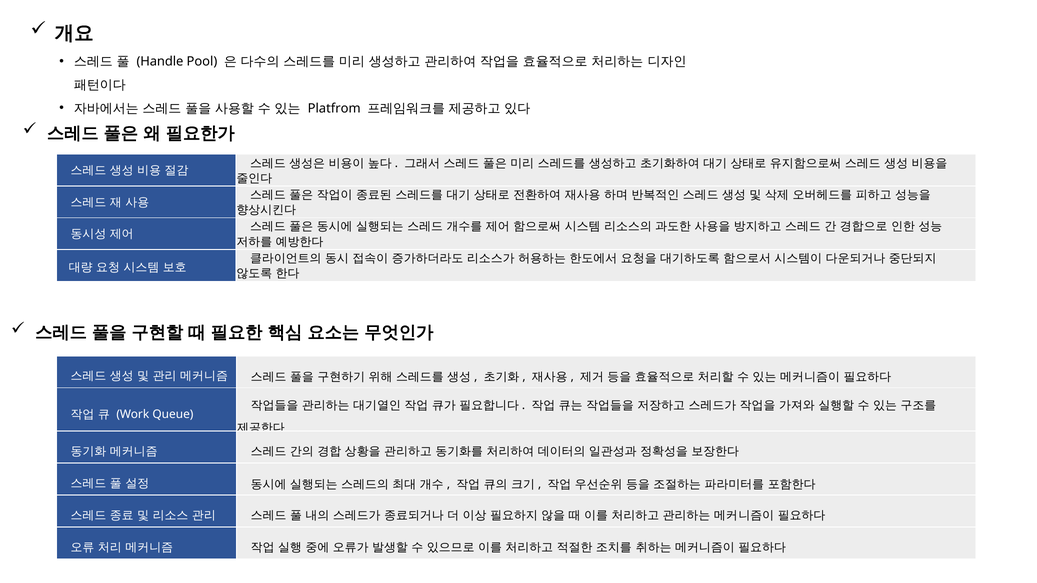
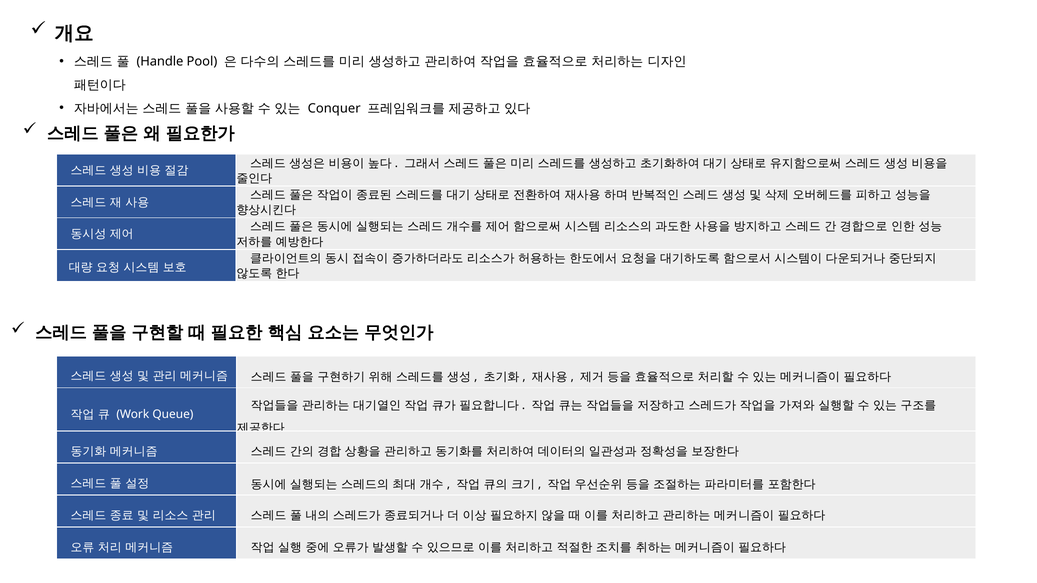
Platfrom: Platfrom -> Conquer
